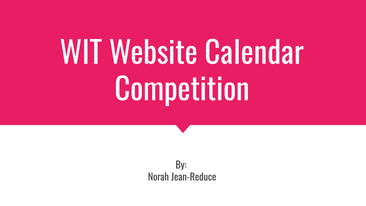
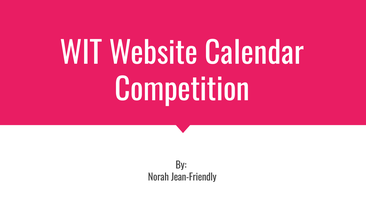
Jean-Reduce: Jean-Reduce -> Jean-Friendly
